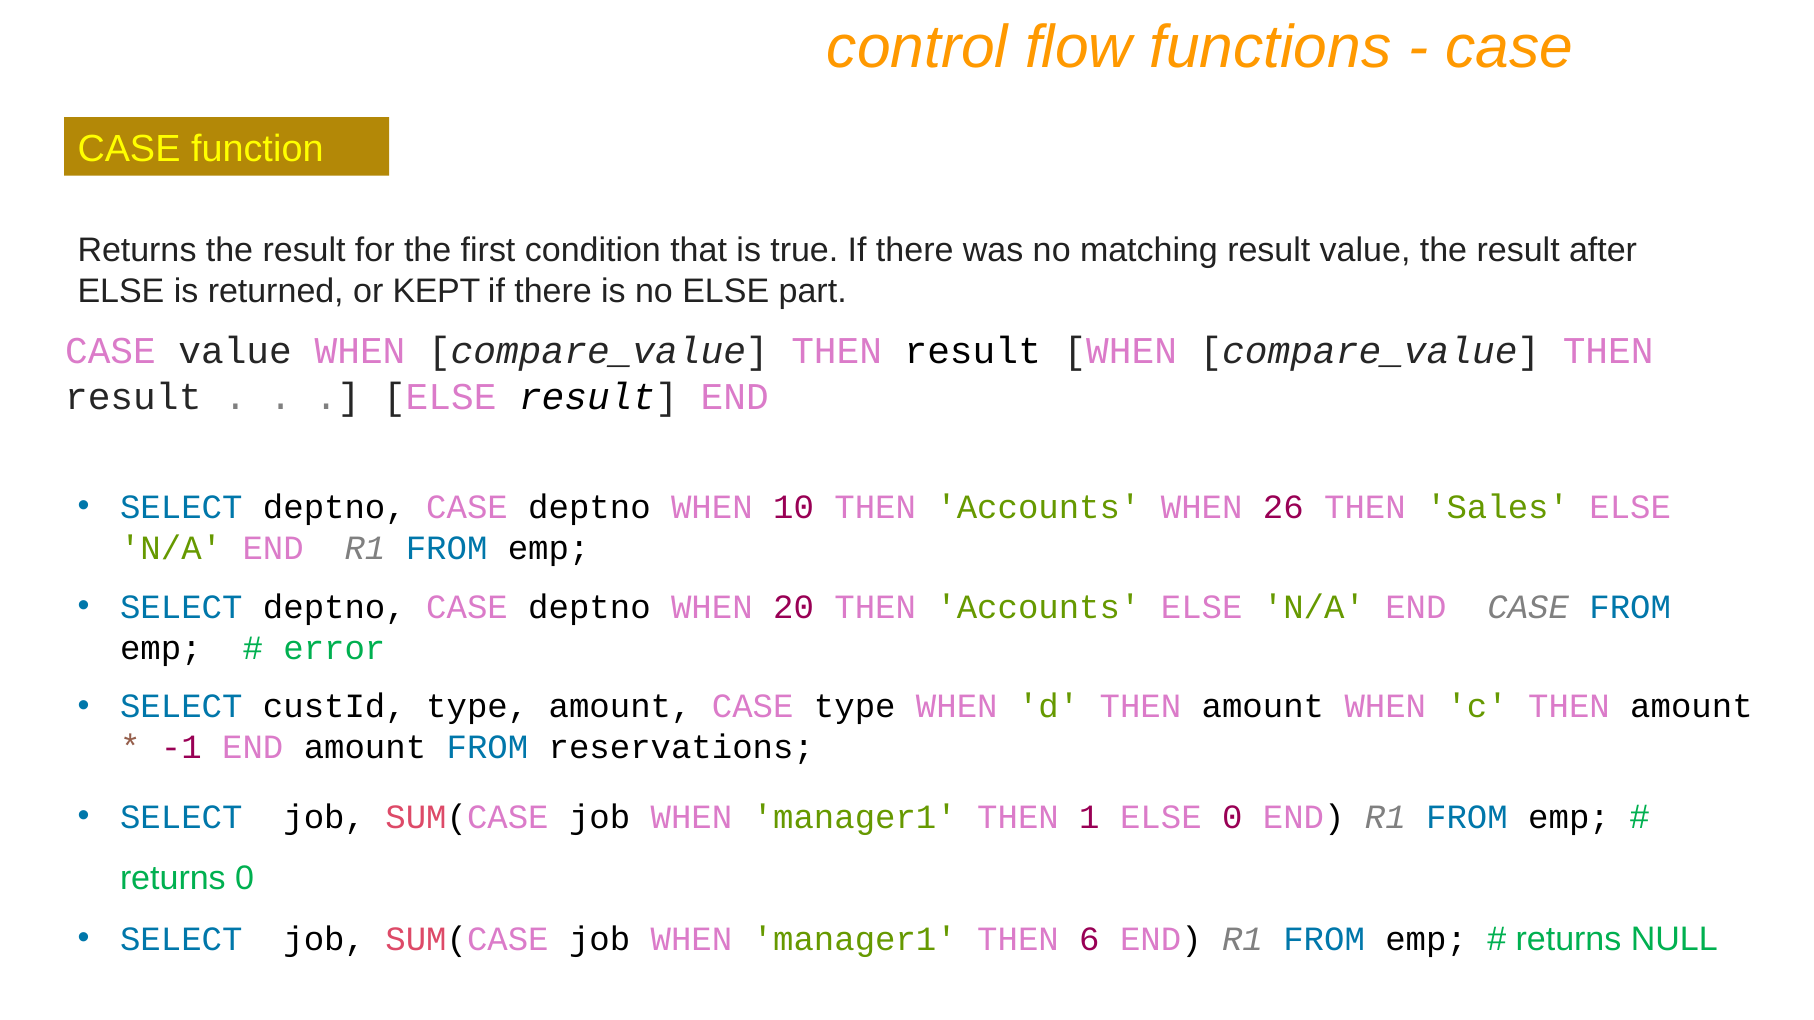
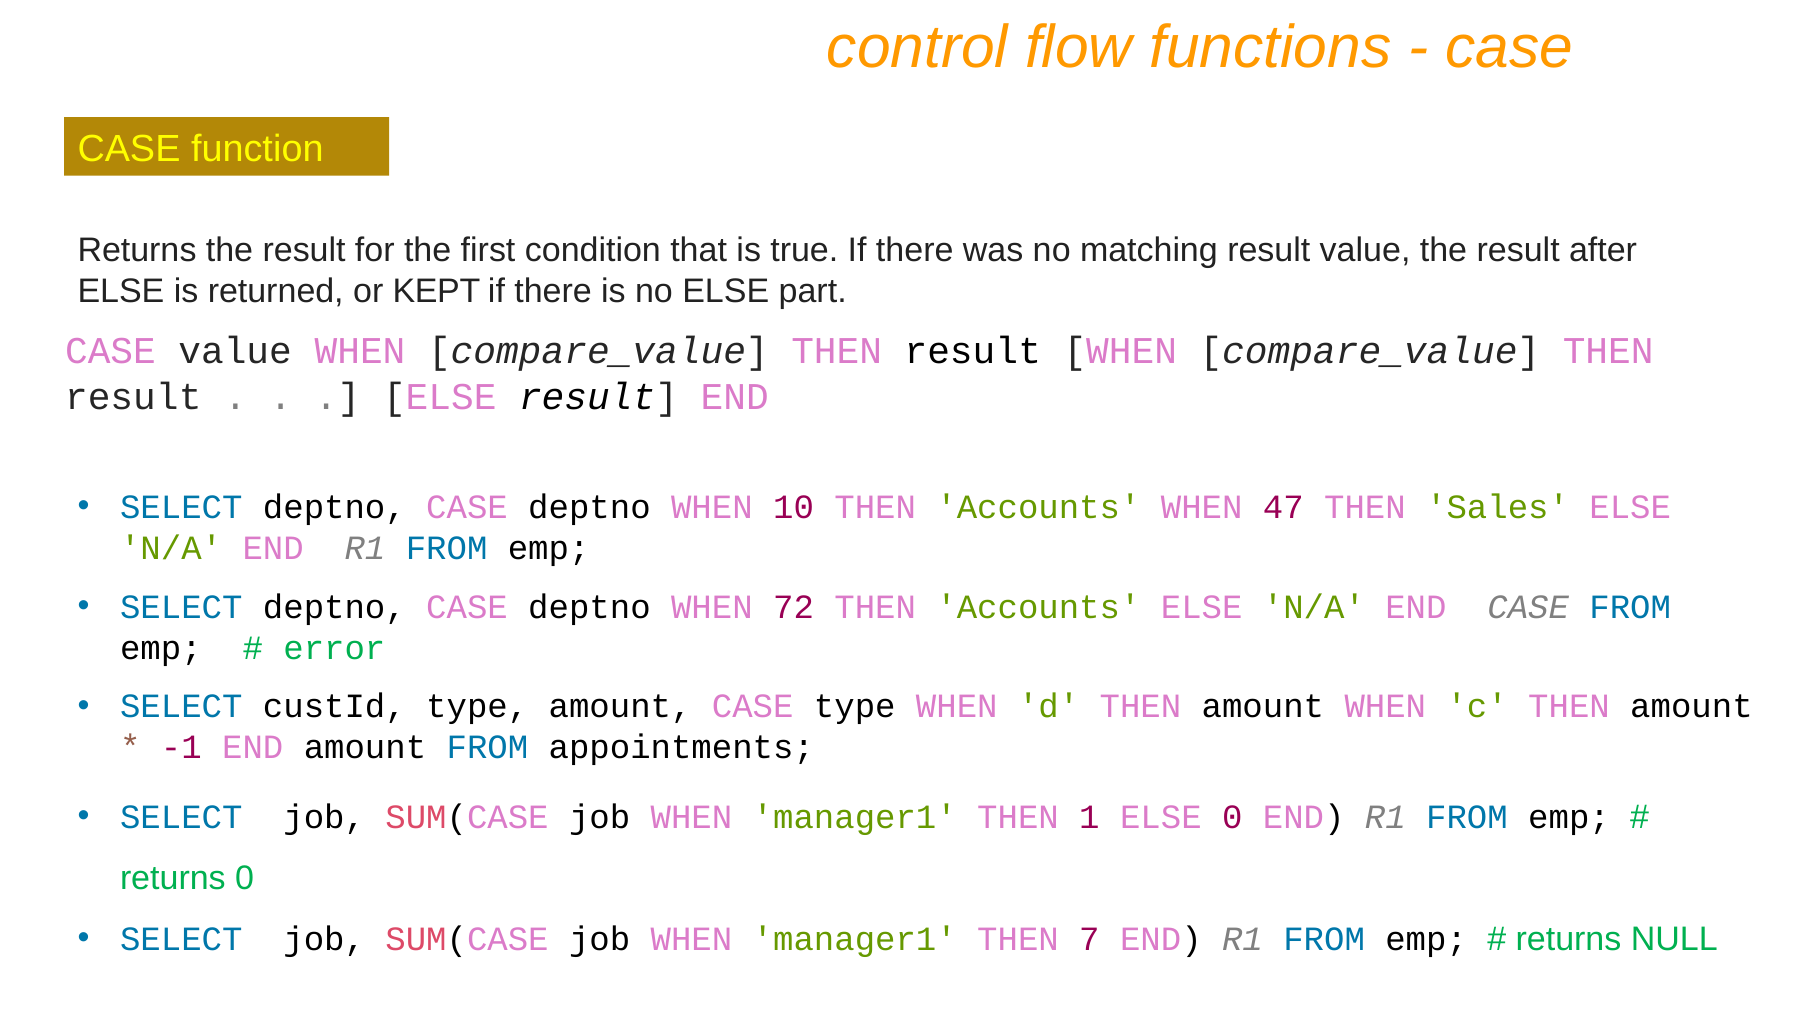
26: 26 -> 47
20: 20 -> 72
reservations: reservations -> appointments
6: 6 -> 7
